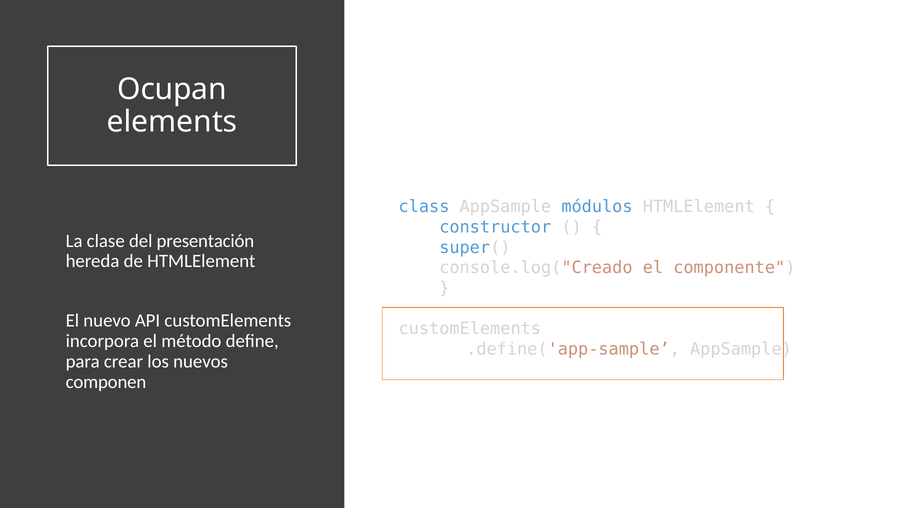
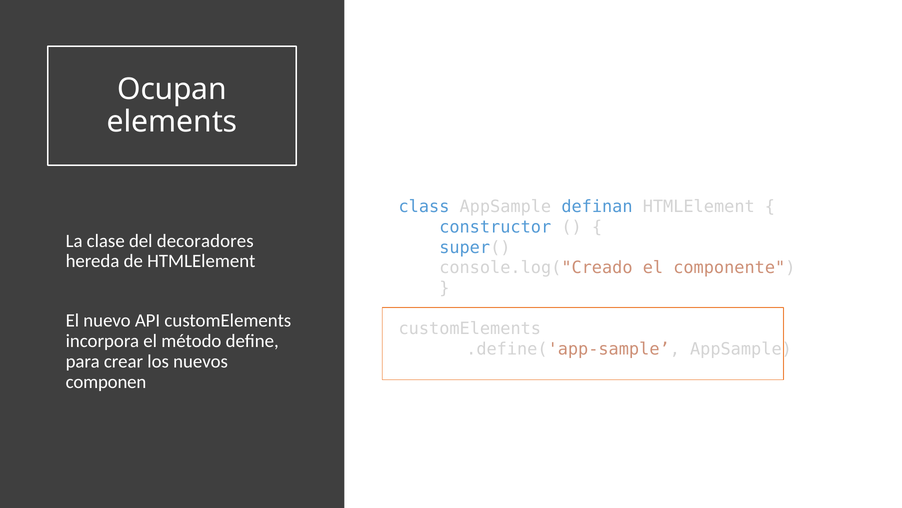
módulos: módulos -> definan
presentación: presentación -> decoradores
